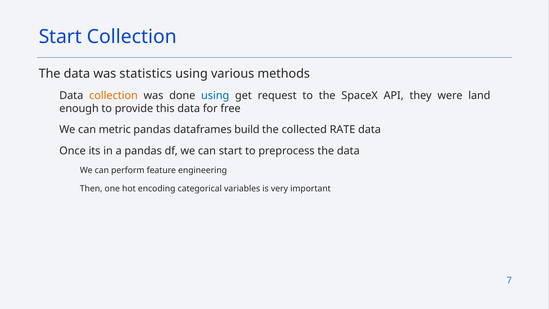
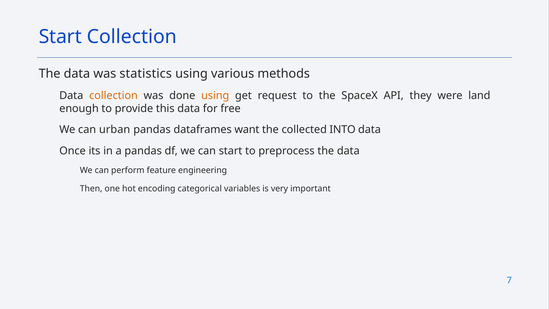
using at (215, 96) colour: blue -> orange
metric: metric -> urban
build: build -> want
RATE: RATE -> INTO
